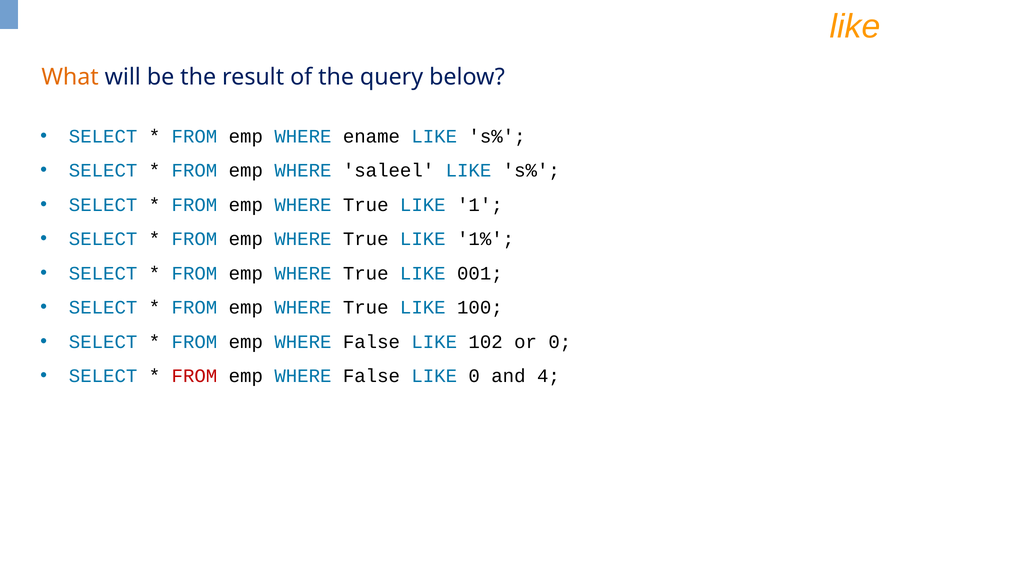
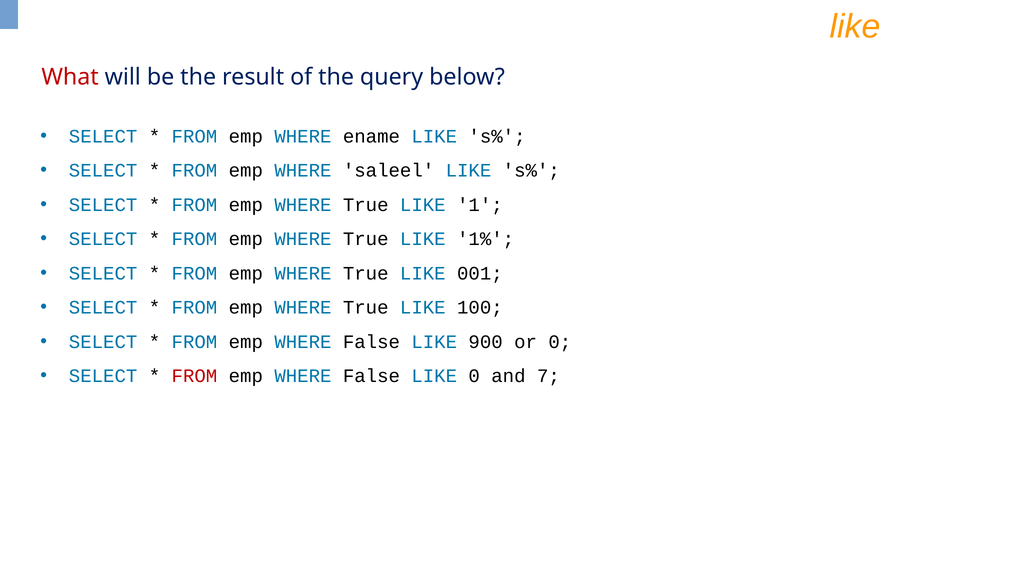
What colour: orange -> red
102: 102 -> 900
4: 4 -> 7
